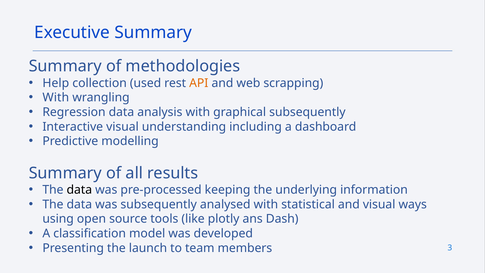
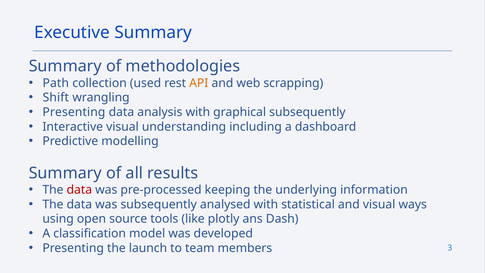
Help: Help -> Path
With at (56, 98): With -> Shift
Regression at (74, 112): Regression -> Presenting
data at (79, 190) colour: black -> red
